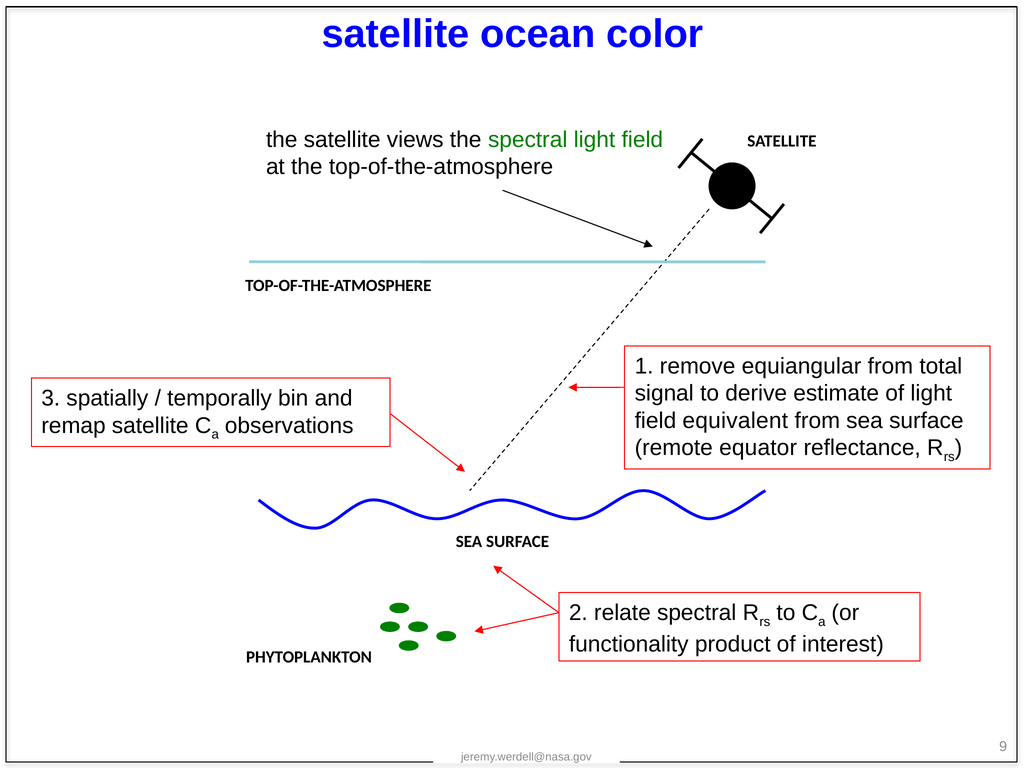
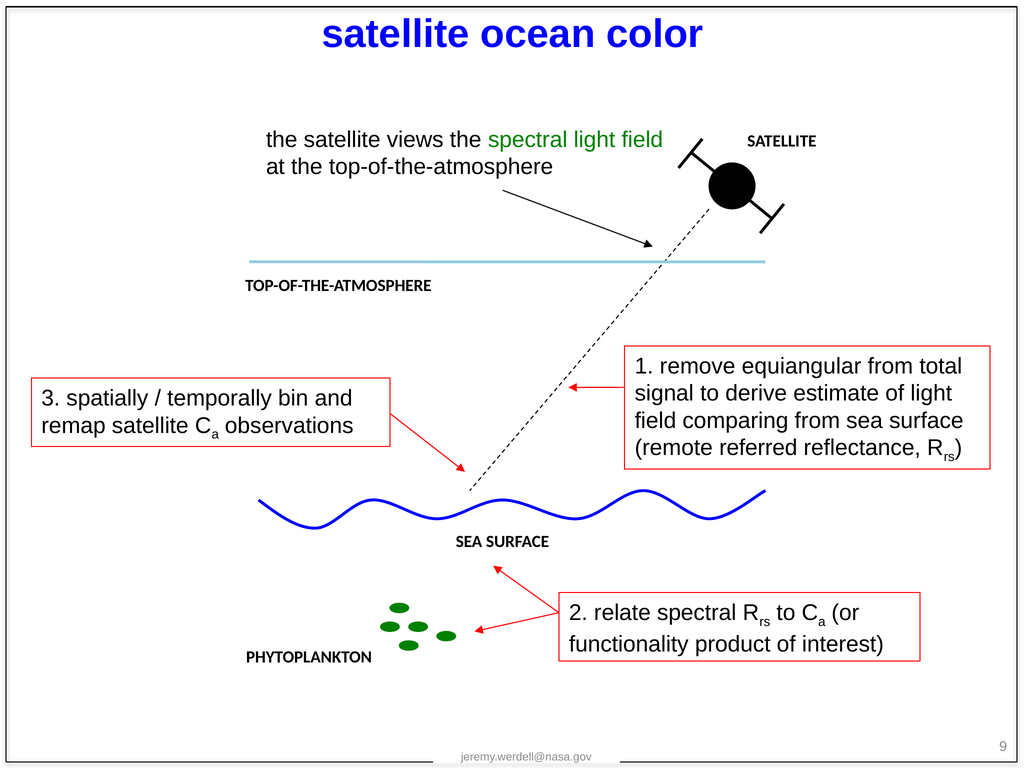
equivalent: equivalent -> comparing
equator: equator -> referred
